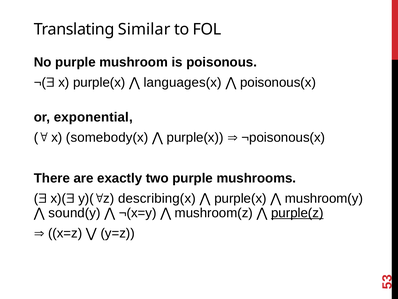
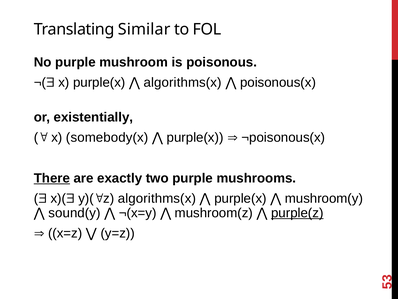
purple(x languages(x: languages(x -> algorithms(x
exponential: exponential -> existentially
There underline: none -> present
describing(x at (157, 198): describing(x -> algorithms(x
